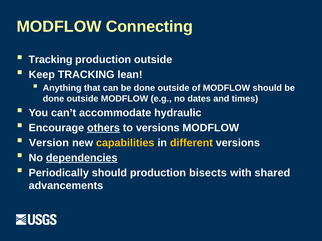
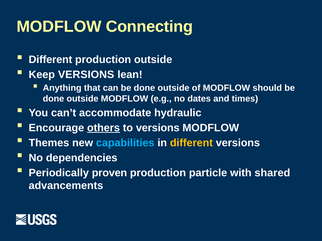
Tracking at (50, 60): Tracking -> Different
Keep TRACKING: TRACKING -> VERSIONS
Version: Version -> Themes
capabilities colour: yellow -> light blue
dependencies underline: present -> none
Periodically should: should -> proven
bisects: bisects -> particle
